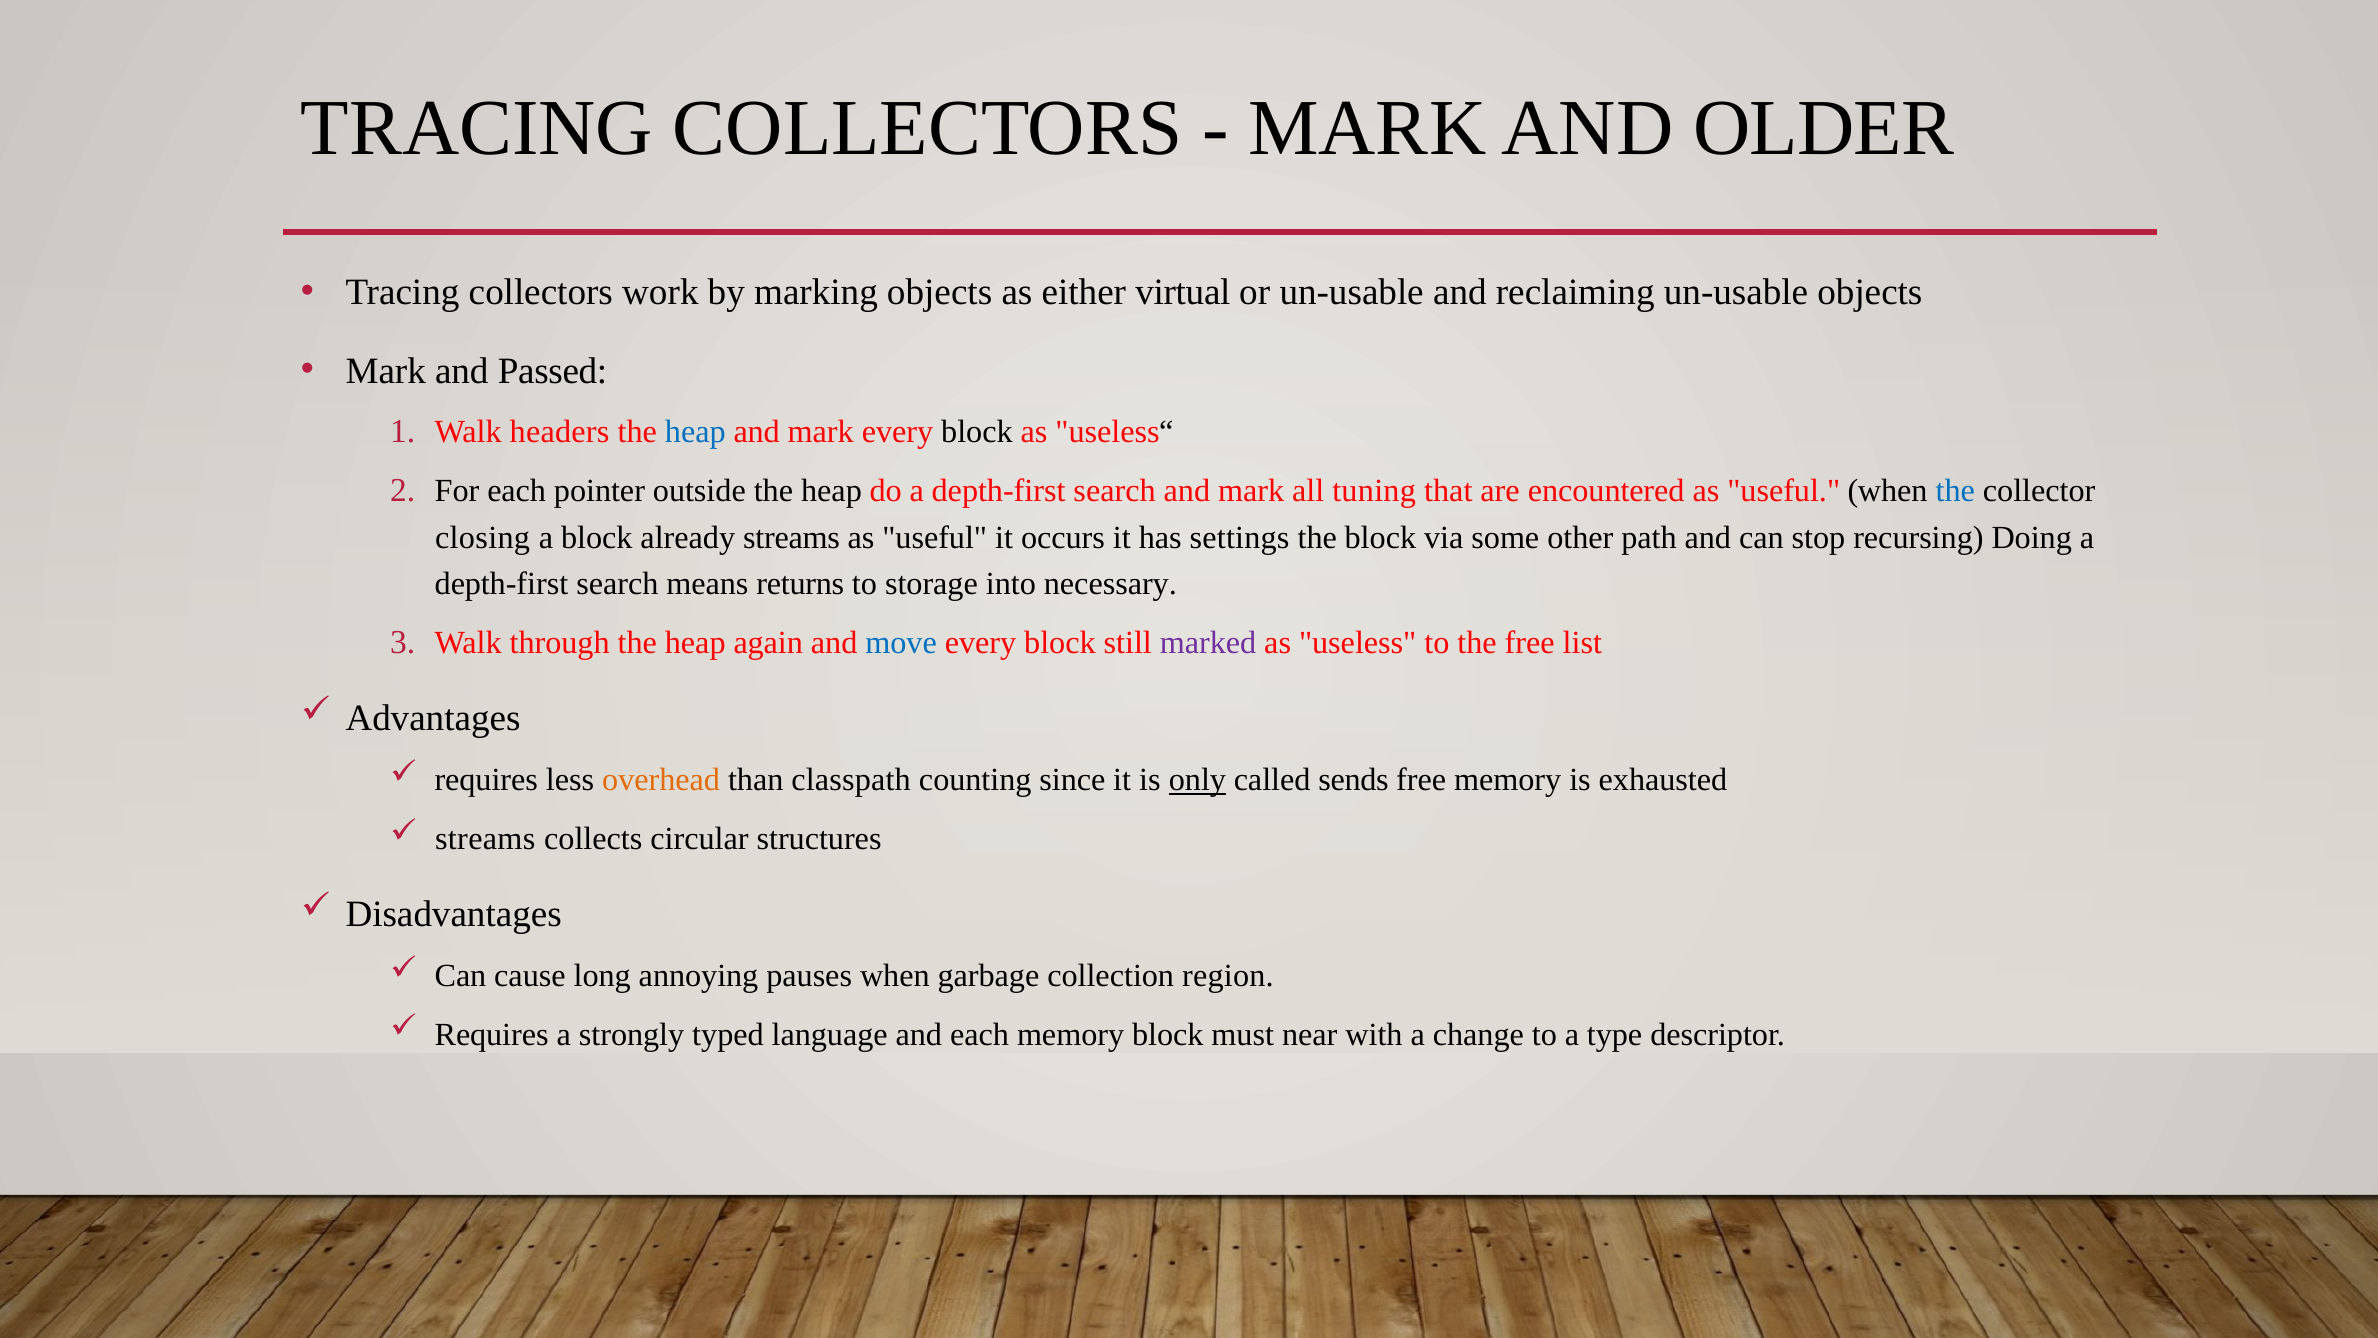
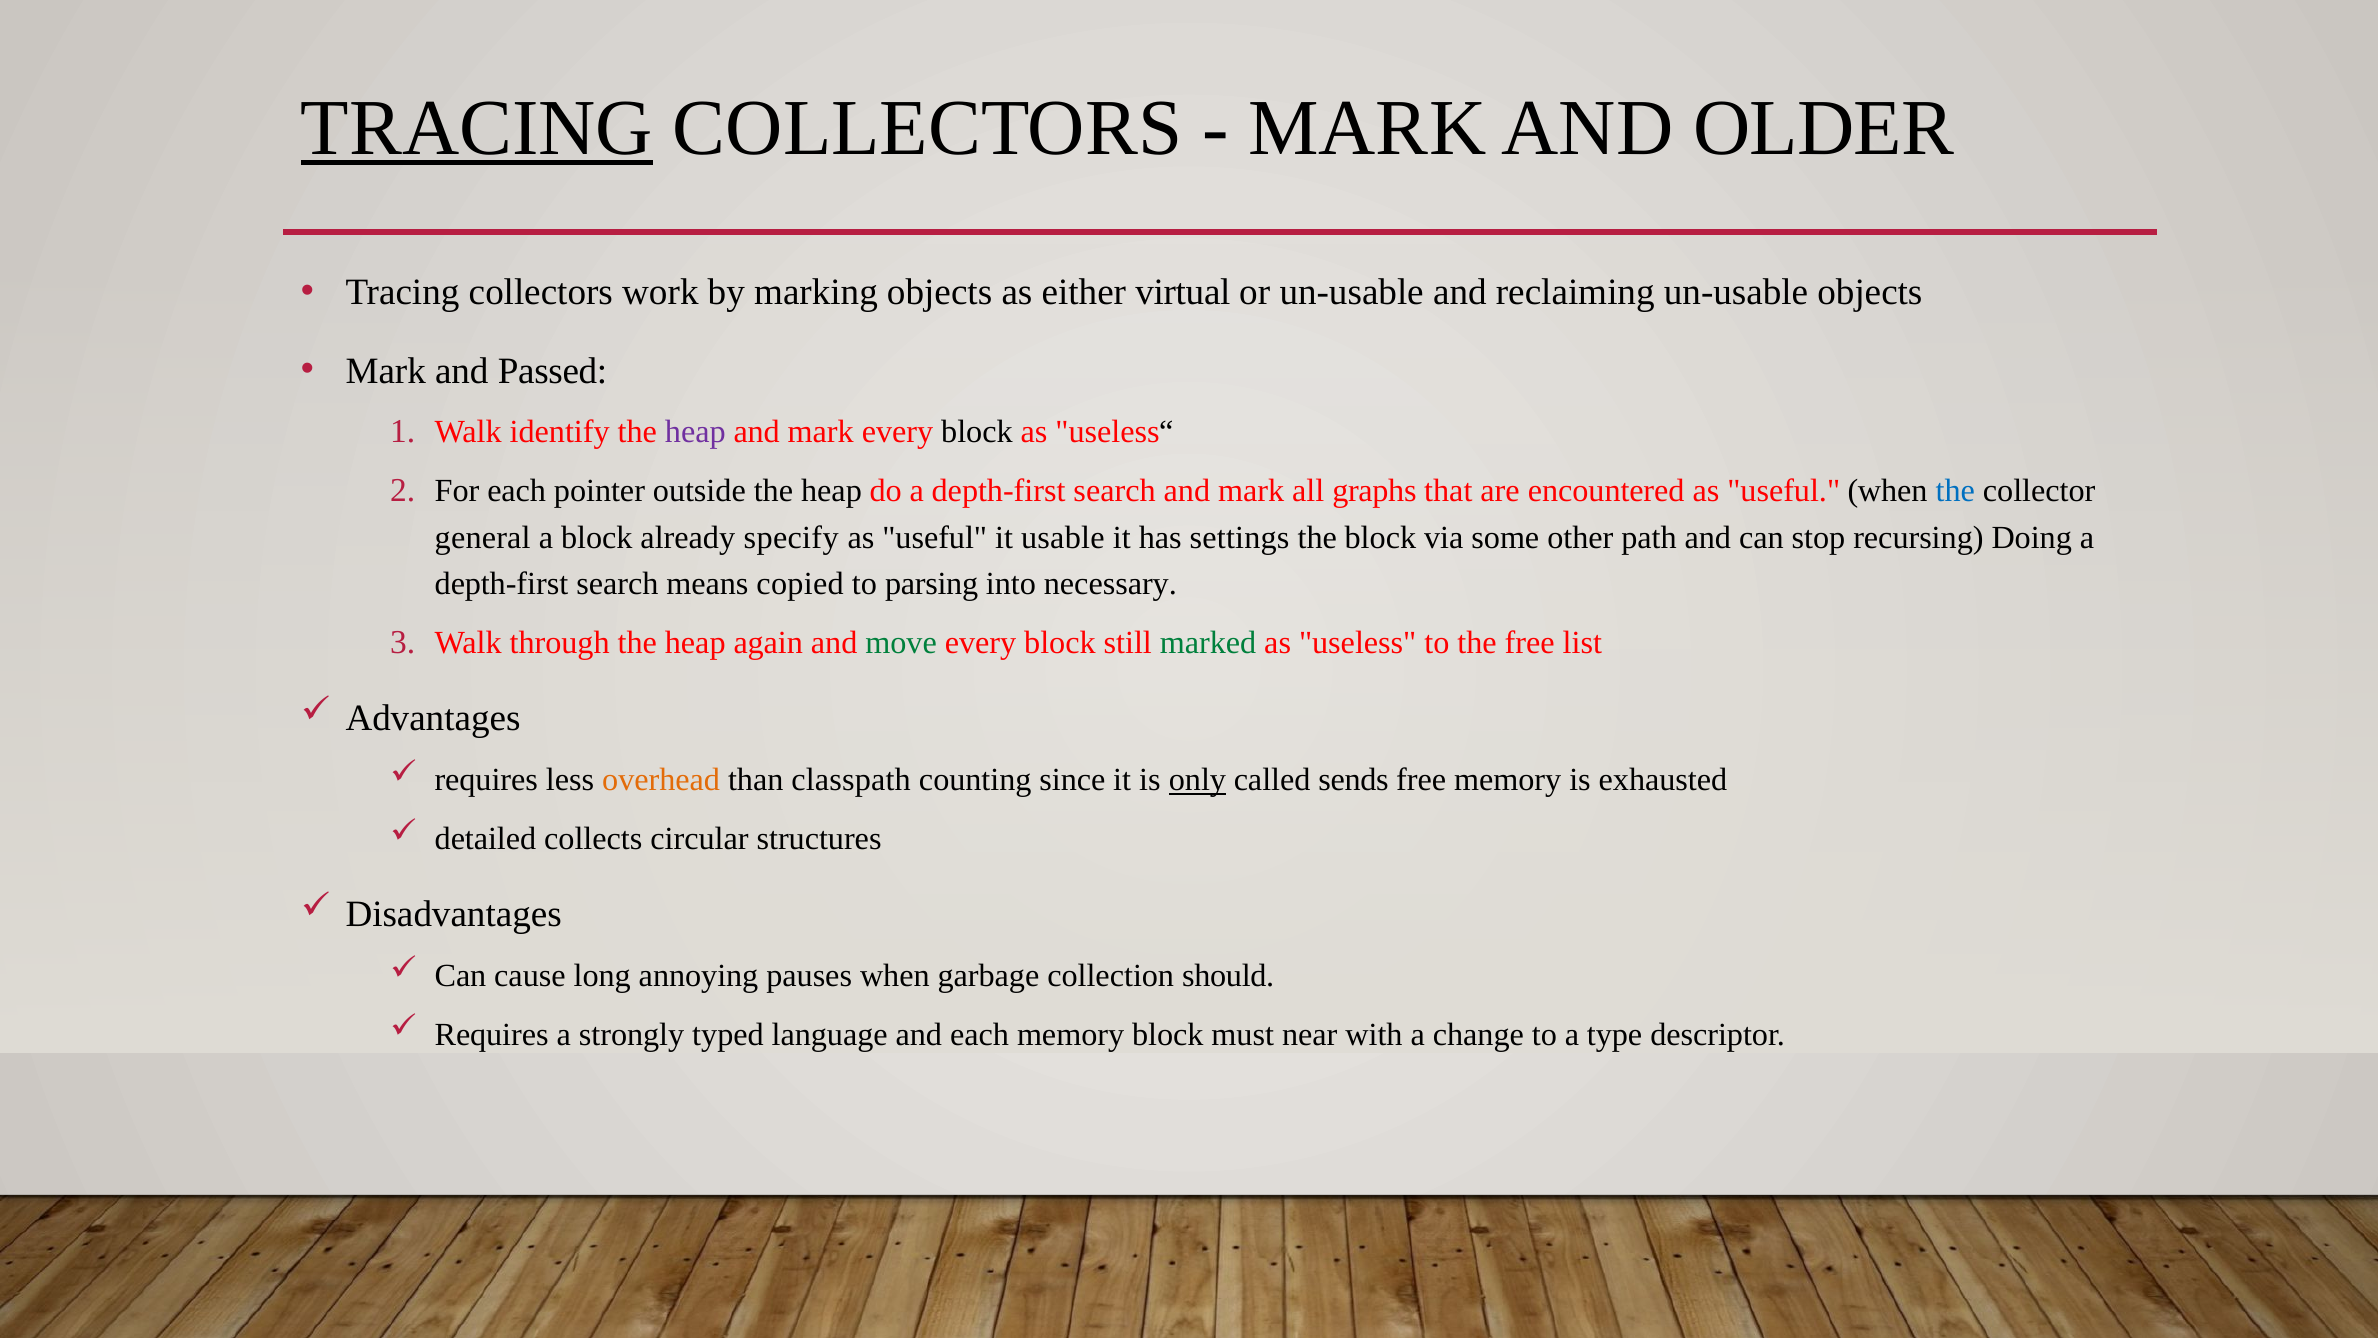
TRACING at (477, 128) underline: none -> present
headers: headers -> identify
heap at (695, 432) colour: blue -> purple
tuning: tuning -> graphs
closing: closing -> general
already streams: streams -> specify
occurs: occurs -> usable
returns: returns -> copied
storage: storage -> parsing
move colour: blue -> green
marked colour: purple -> green
streams at (485, 838): streams -> detailed
region: region -> should
